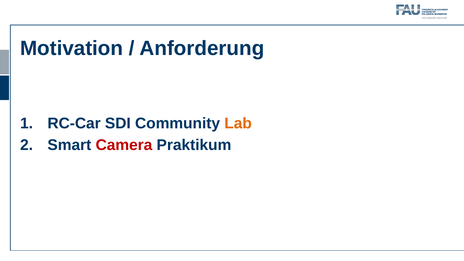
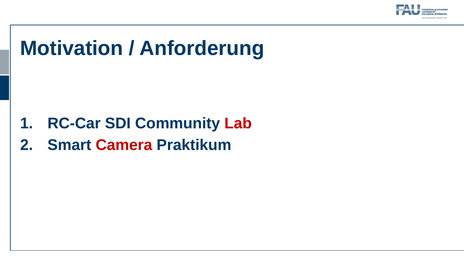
Lab colour: orange -> red
